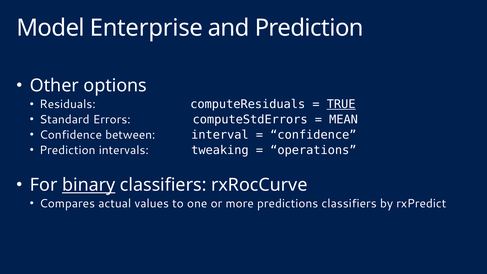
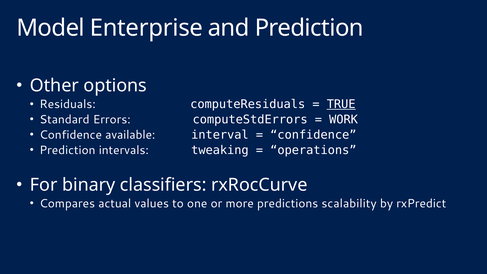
MEAN: MEAN -> WORK
between: between -> available
binary underline: present -> none
predictions classifiers: classifiers -> scalability
